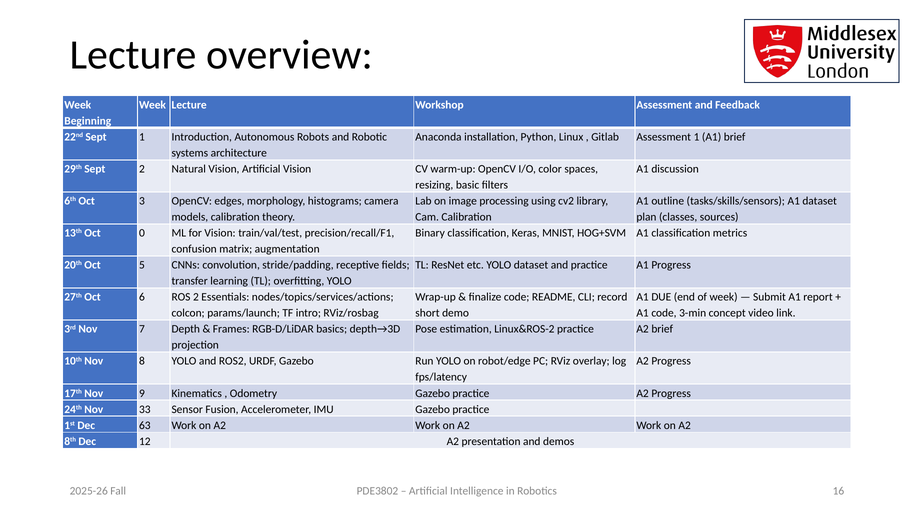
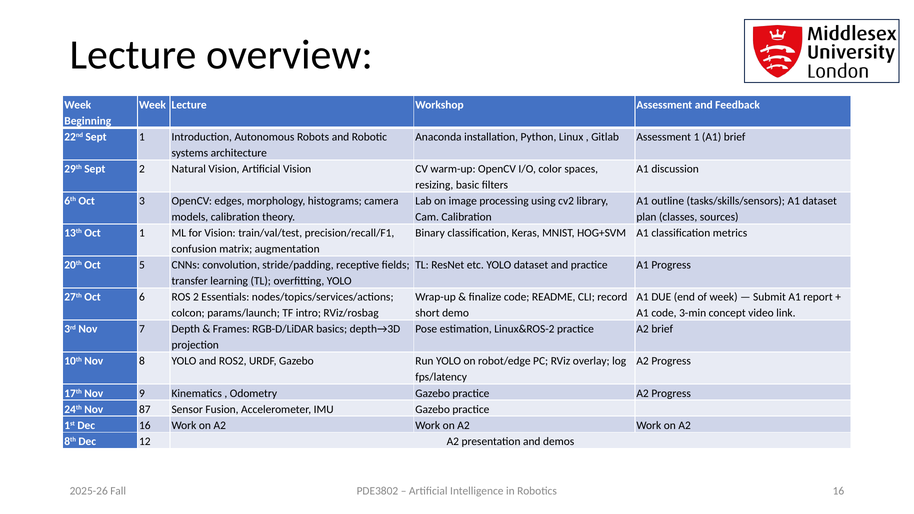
Oct 0: 0 -> 1
33: 33 -> 87
Dec 63: 63 -> 16
